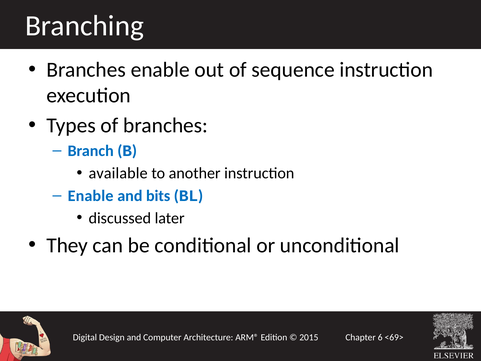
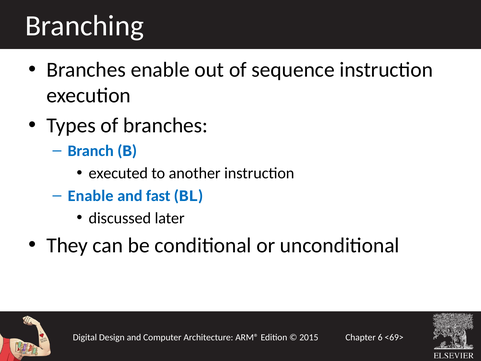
available: available -> executed
bits: bits -> fast
